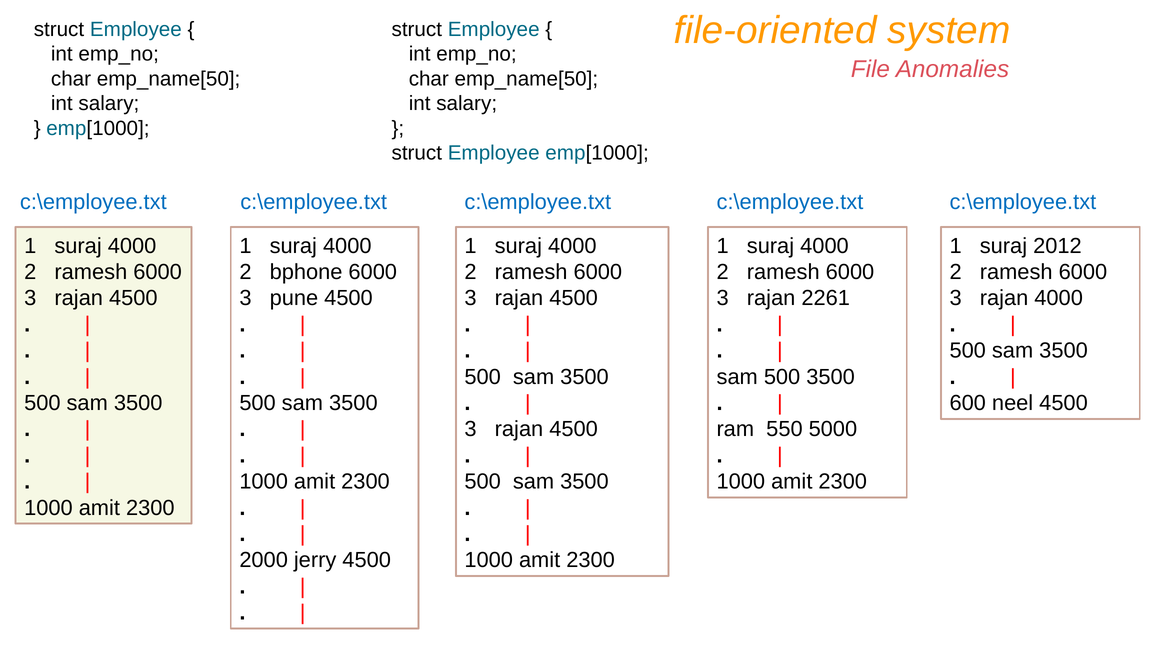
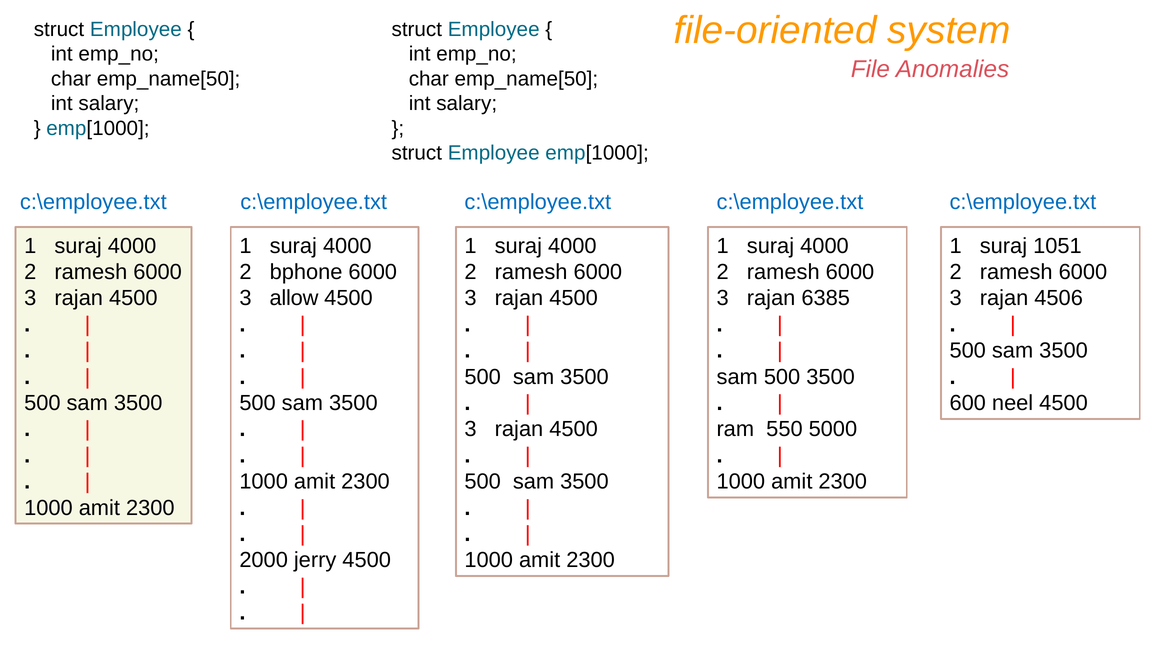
2012: 2012 -> 1051
pune: pune -> allow
2261: 2261 -> 6385
rajan 4000: 4000 -> 4506
